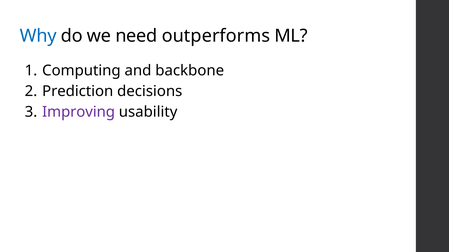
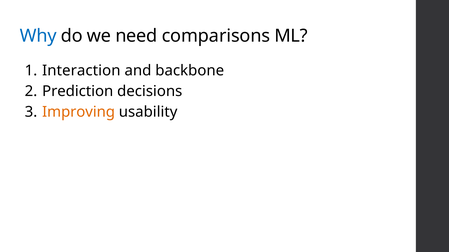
outperforms: outperforms -> comparisons
Computing: Computing -> Interaction
Improving colour: purple -> orange
